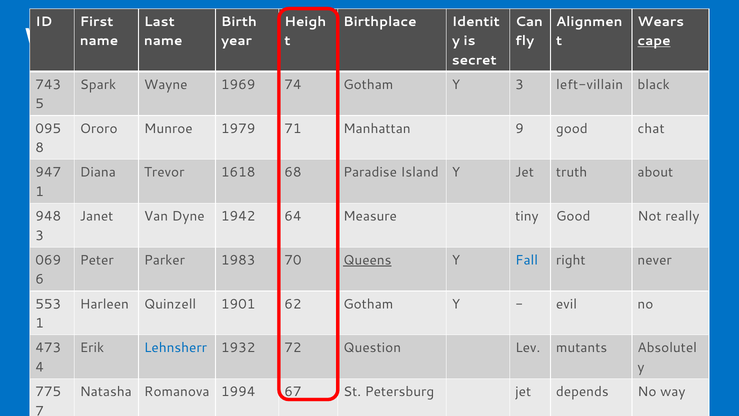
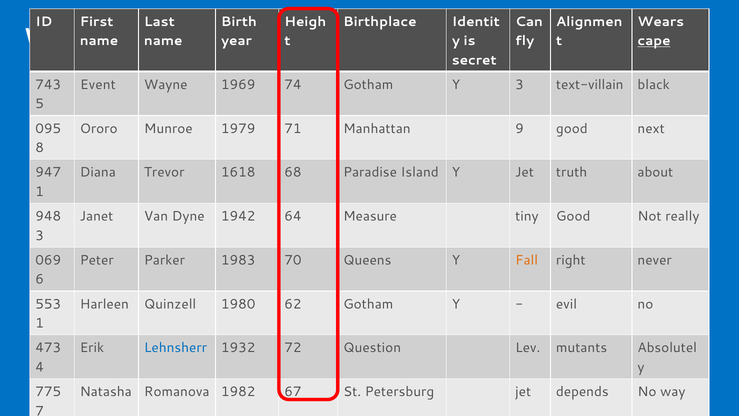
Spark: Spark -> Event
left-villain: left-villain -> text-villain
chat: chat -> next
Queens underline: present -> none
Fall colour: blue -> orange
1901: 1901 -> 1980
1994: 1994 -> 1982
